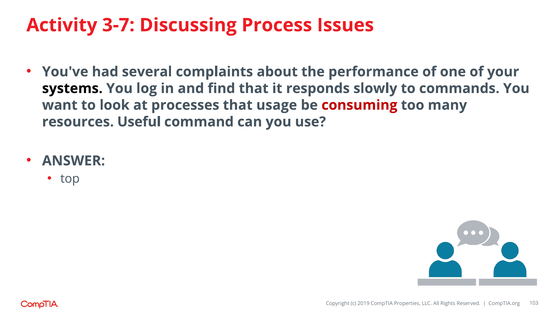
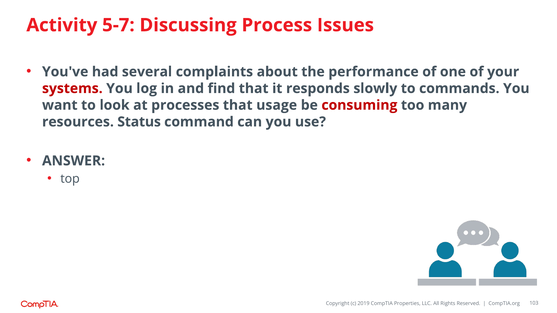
3-7: 3-7 -> 5-7
systems colour: black -> red
Useful: Useful -> Status
